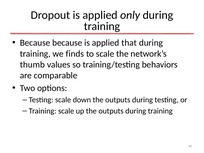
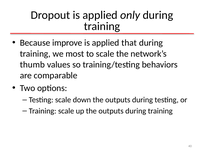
Because because: because -> improve
finds: finds -> most
